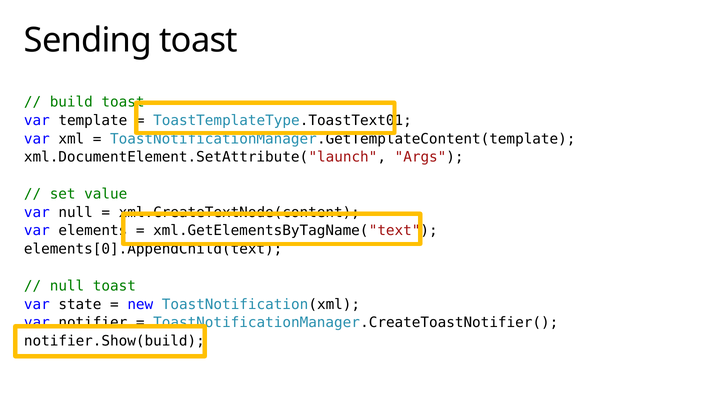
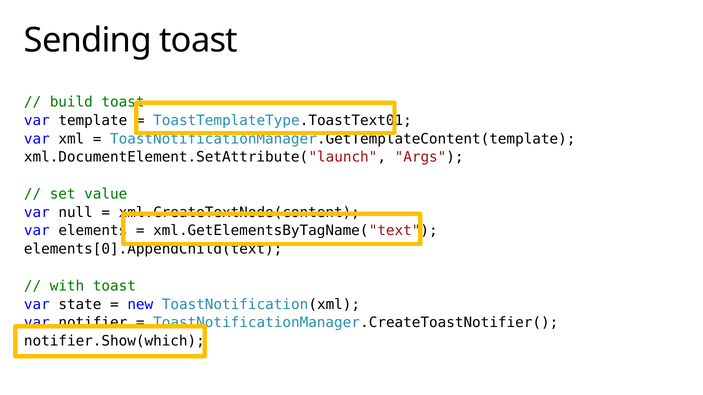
null at (67, 286): null -> with
notifier.Show(build: notifier.Show(build -> notifier.Show(which
